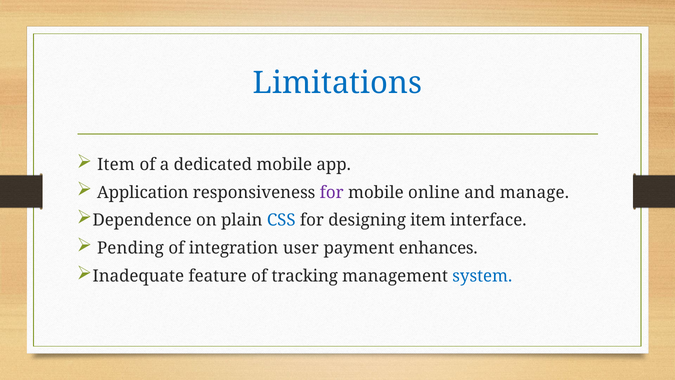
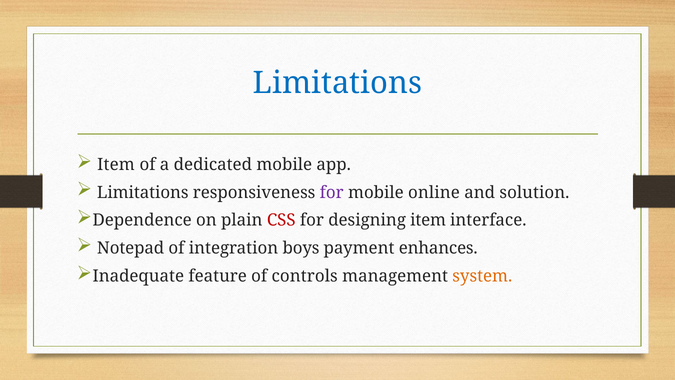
Application at (143, 192): Application -> Limitations
manage: manage -> solution
CSS colour: blue -> red
Pending: Pending -> Notepad
user: user -> boys
tracking: tracking -> controls
system colour: blue -> orange
